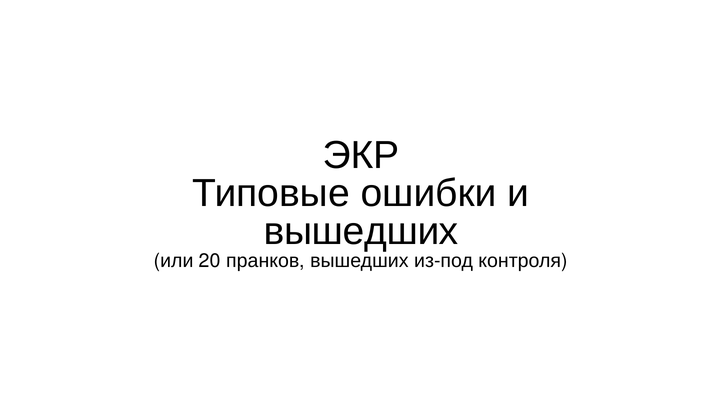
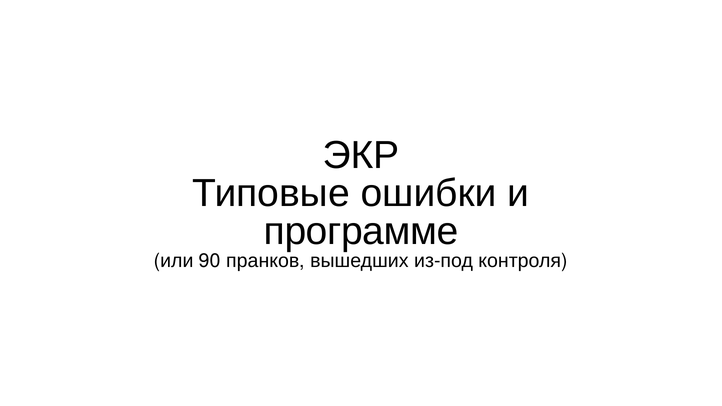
вышедших at (361, 232): вышедших -> программе
20: 20 -> 90
